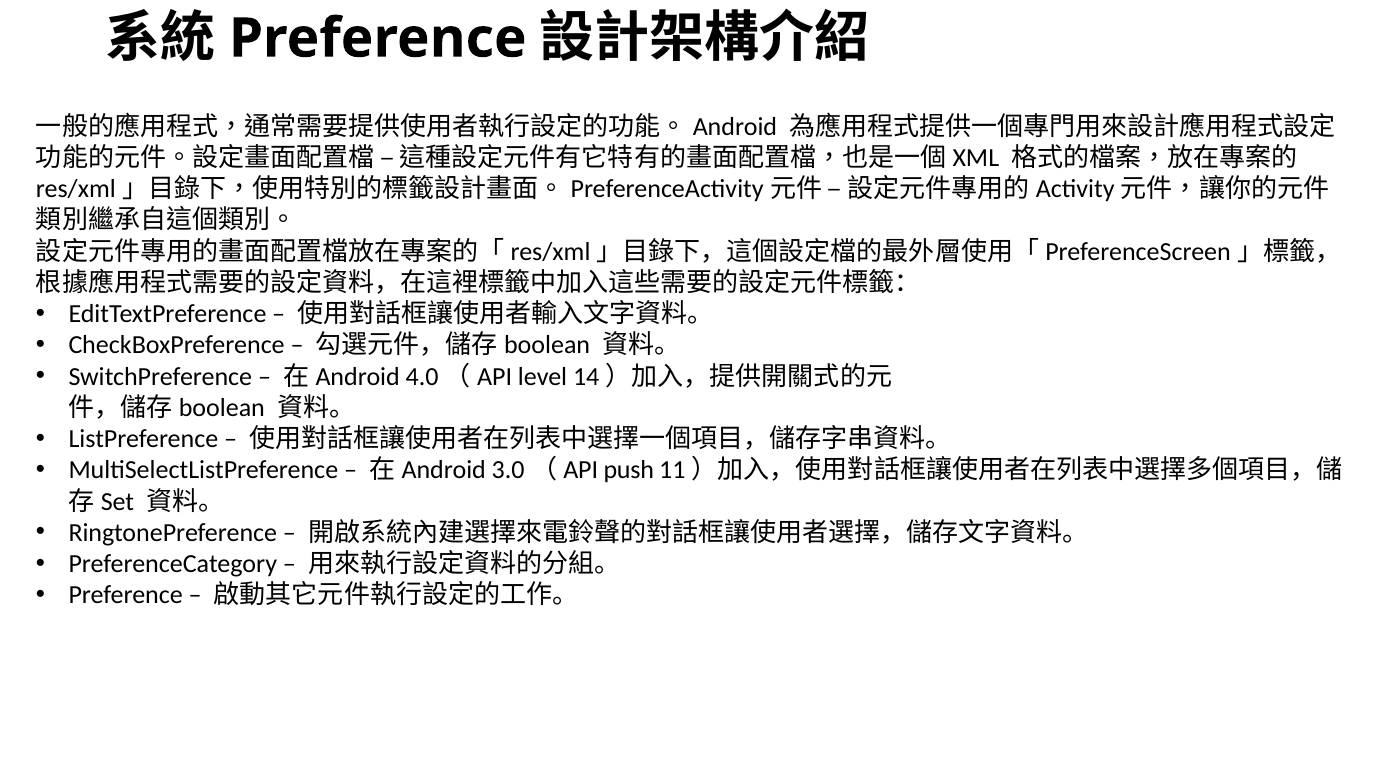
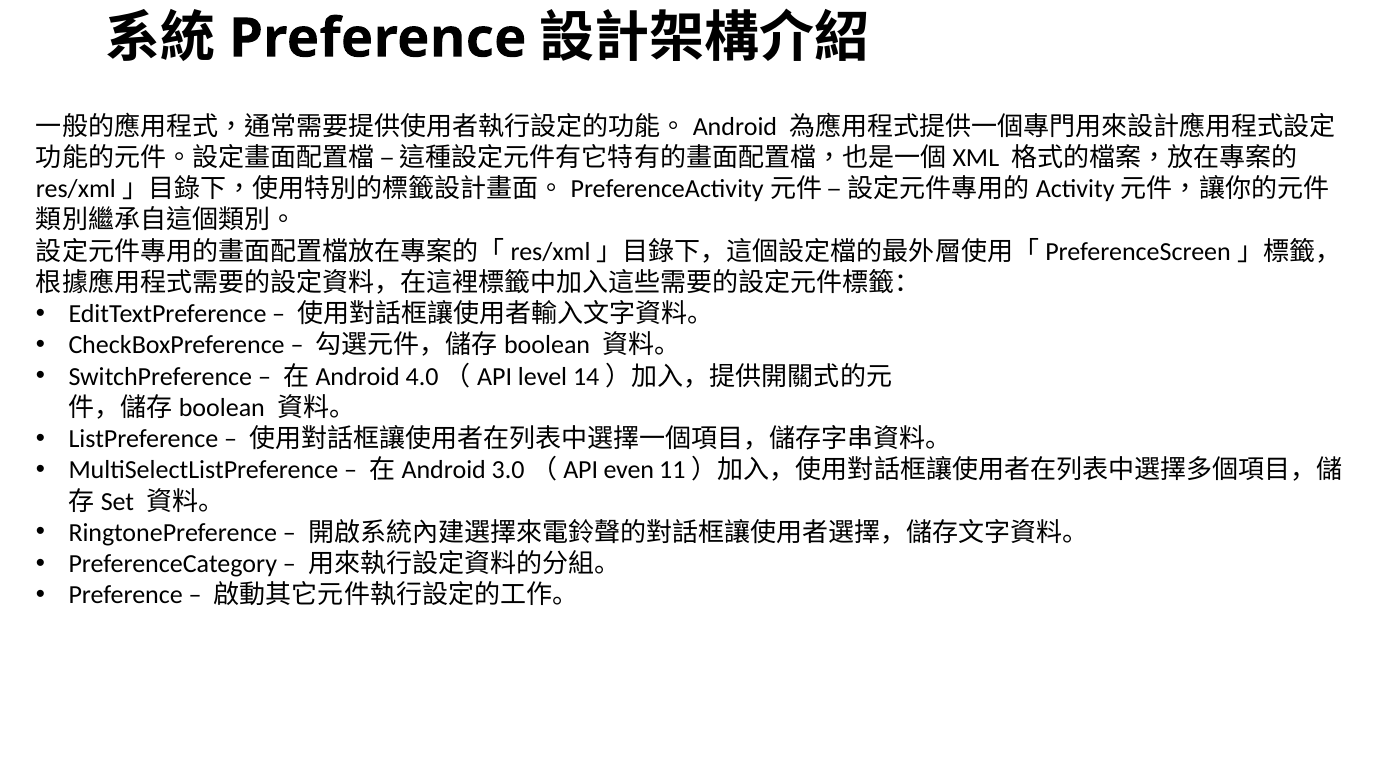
push: push -> even
